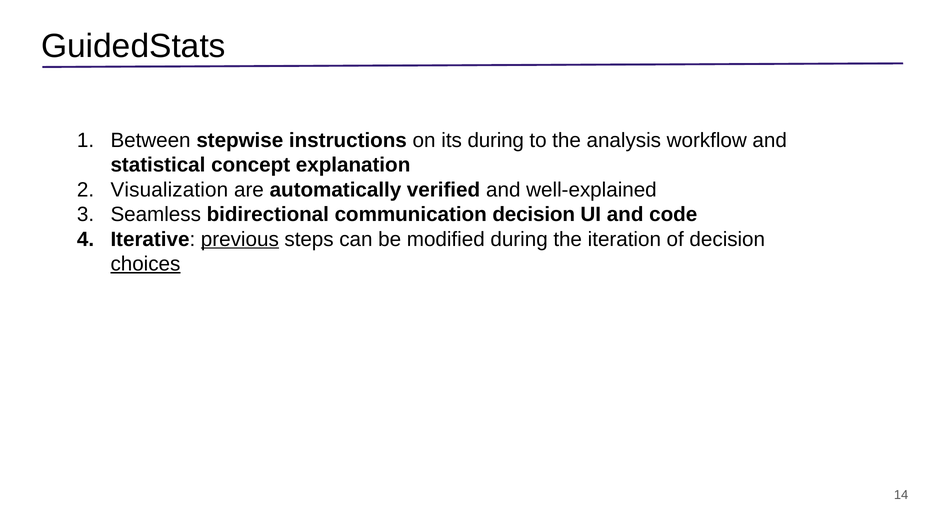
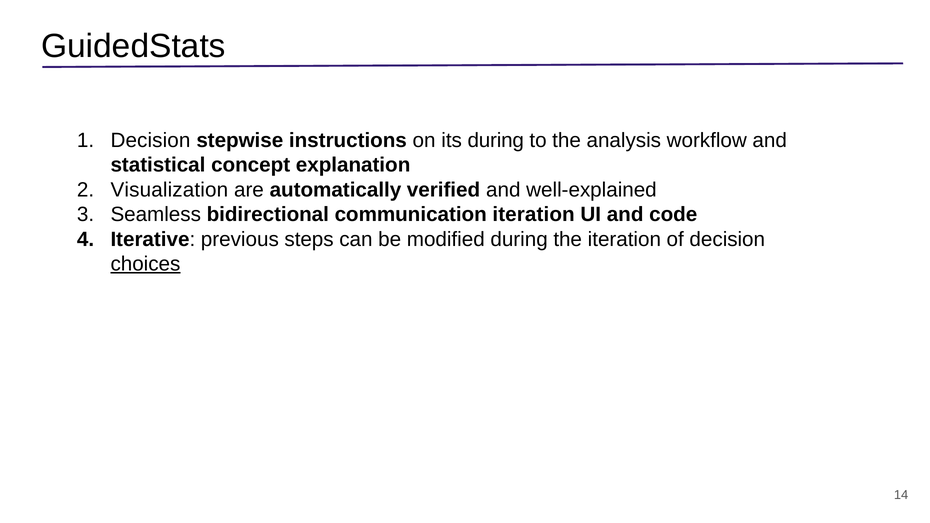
Between at (151, 140): Between -> Decision
communication decision: decision -> iteration
previous underline: present -> none
